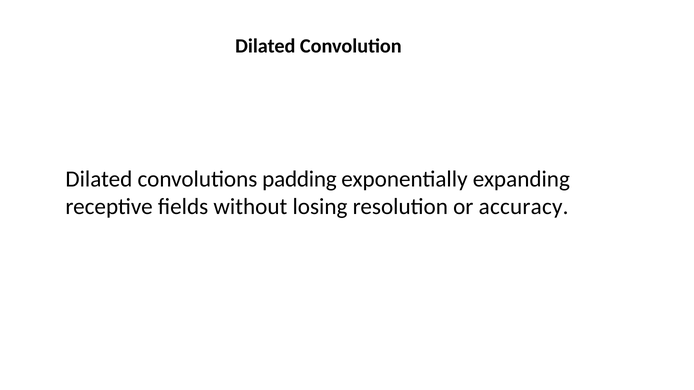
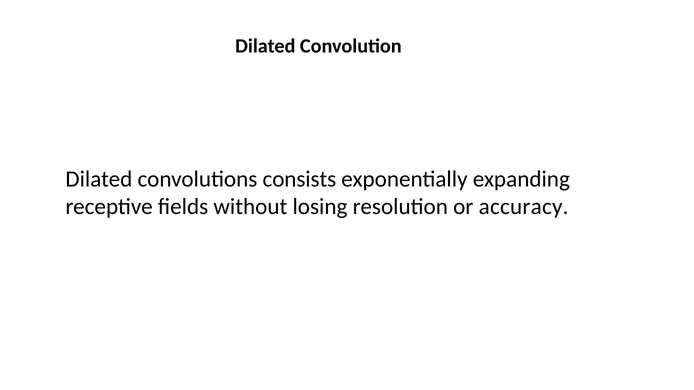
padding: padding -> consists
